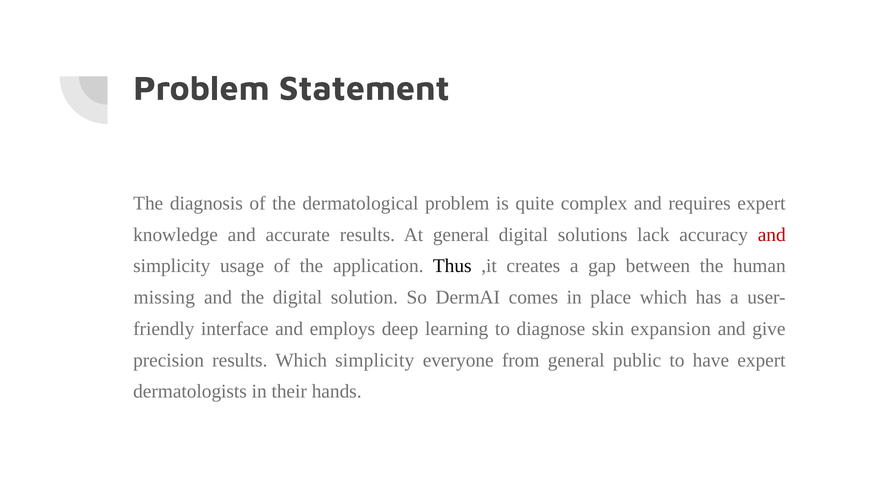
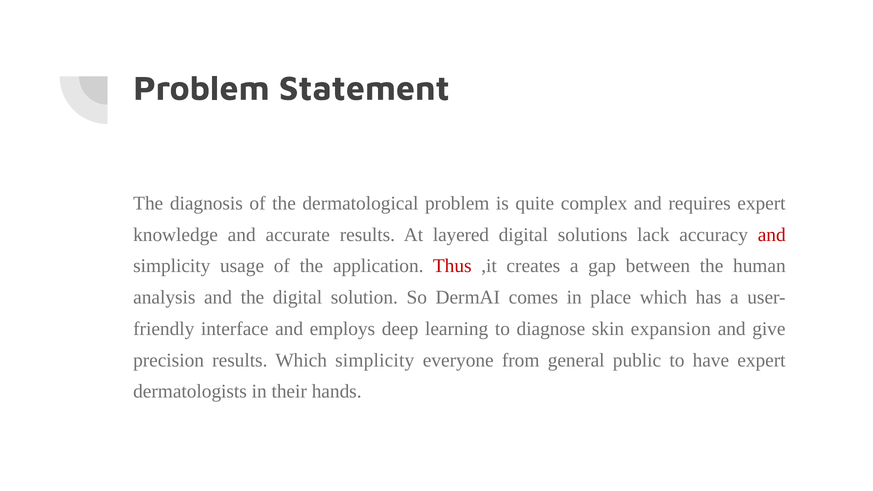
At general: general -> layered
Thus colour: black -> red
missing: missing -> analysis
